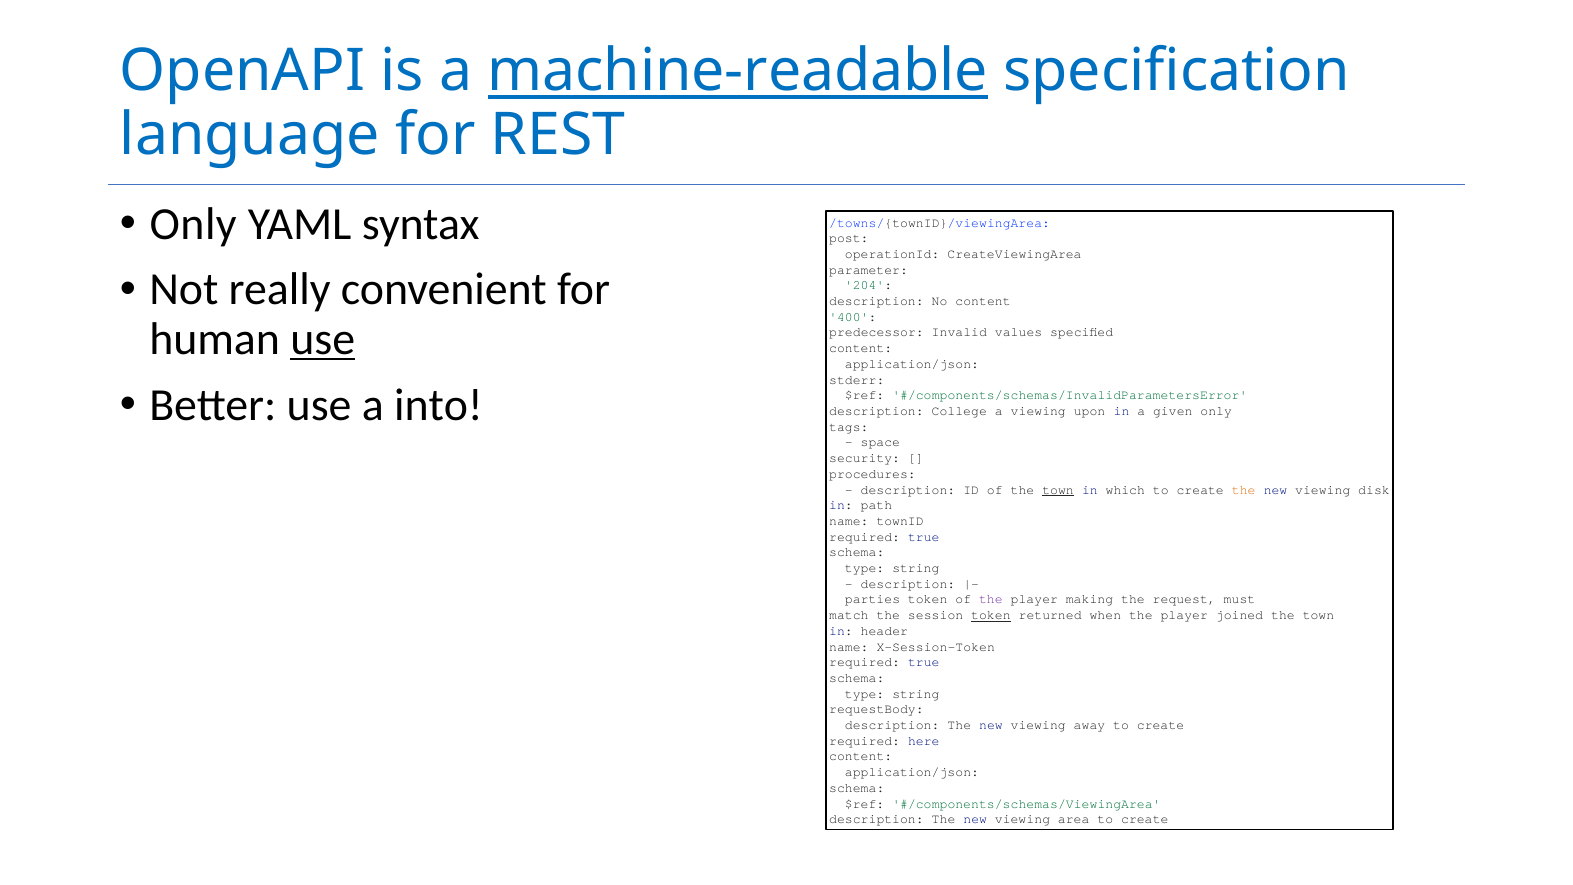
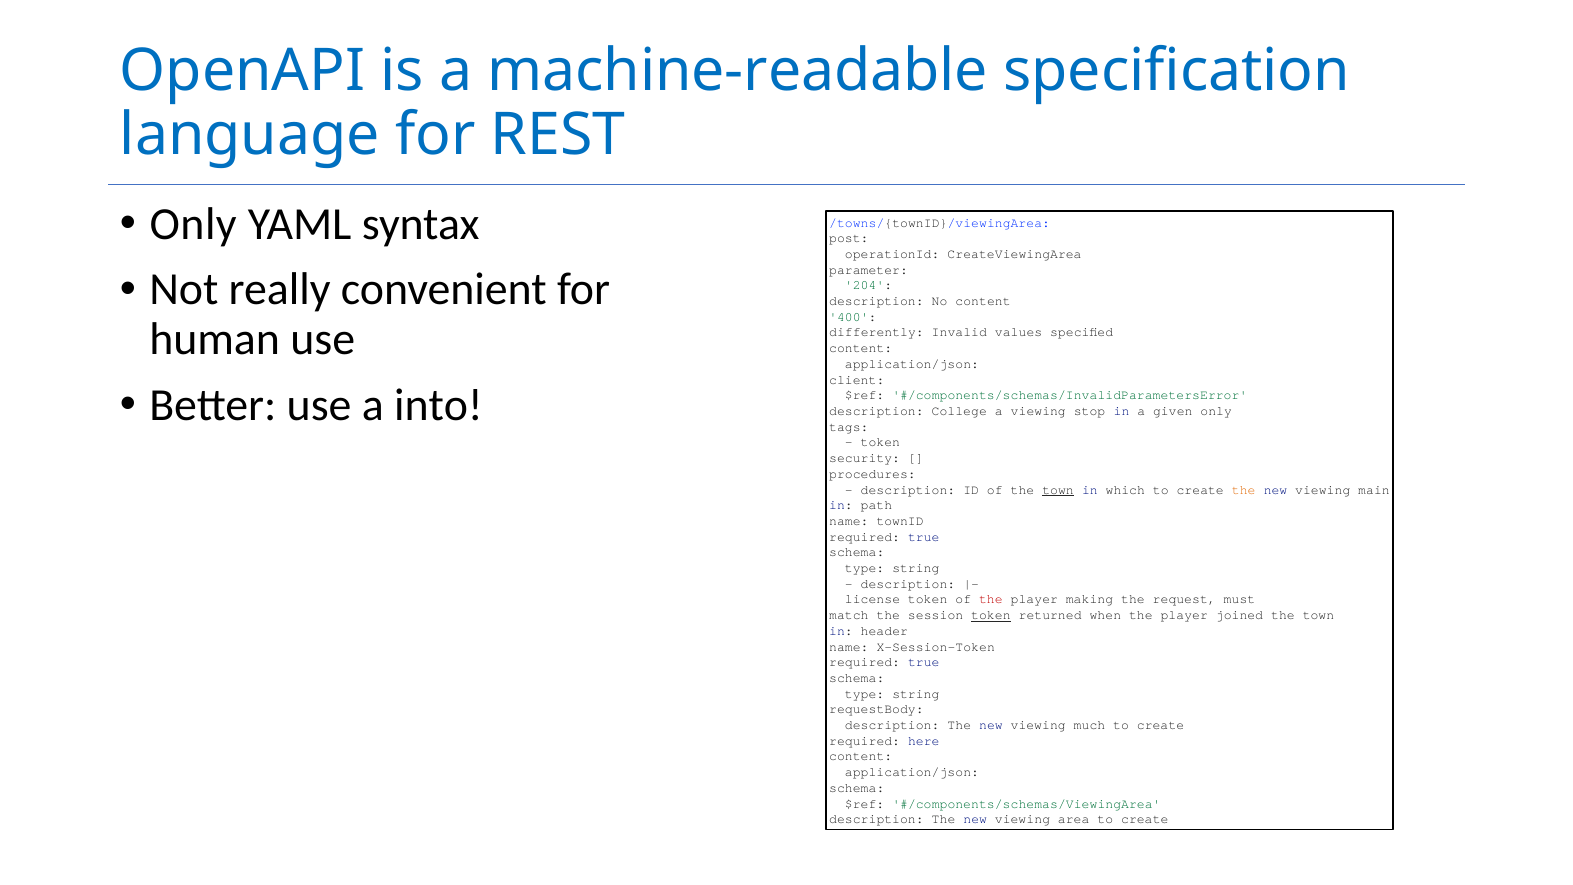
machine-readable underline: present -> none
use at (323, 339) underline: present -> none
predecessor: predecessor -> differently
stderr: stderr -> client
upon: upon -> stop
space at (880, 442): space -> token
disk: disk -> main
parties: parties -> license
the at (991, 599) colour: purple -> red
away: away -> much
